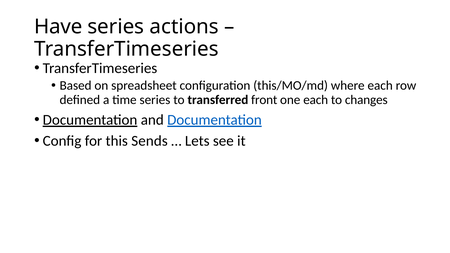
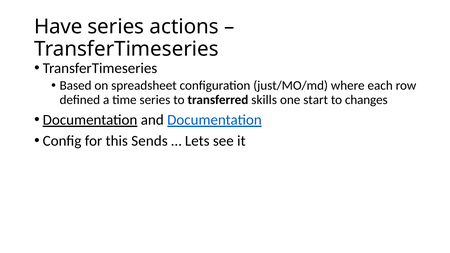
this/MO/md: this/MO/md -> just/MO/md
front: front -> skills
one each: each -> start
